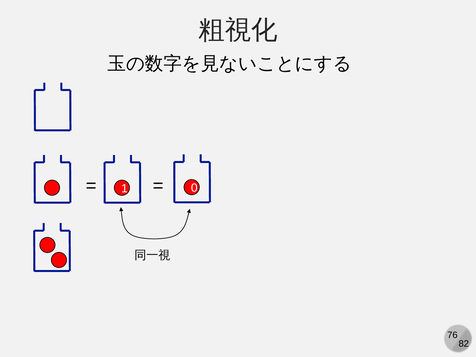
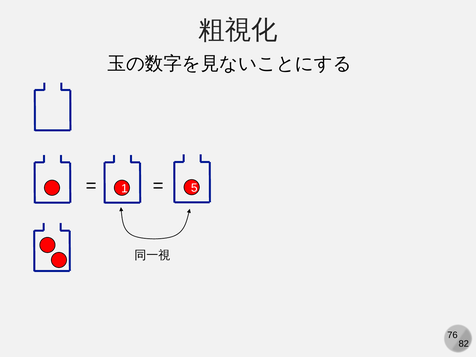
0: 0 -> 5
